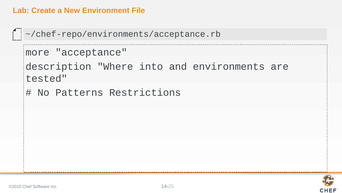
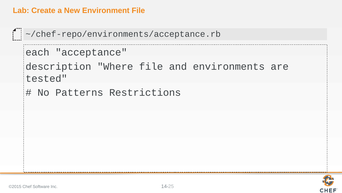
more: more -> each
Where into: into -> file
